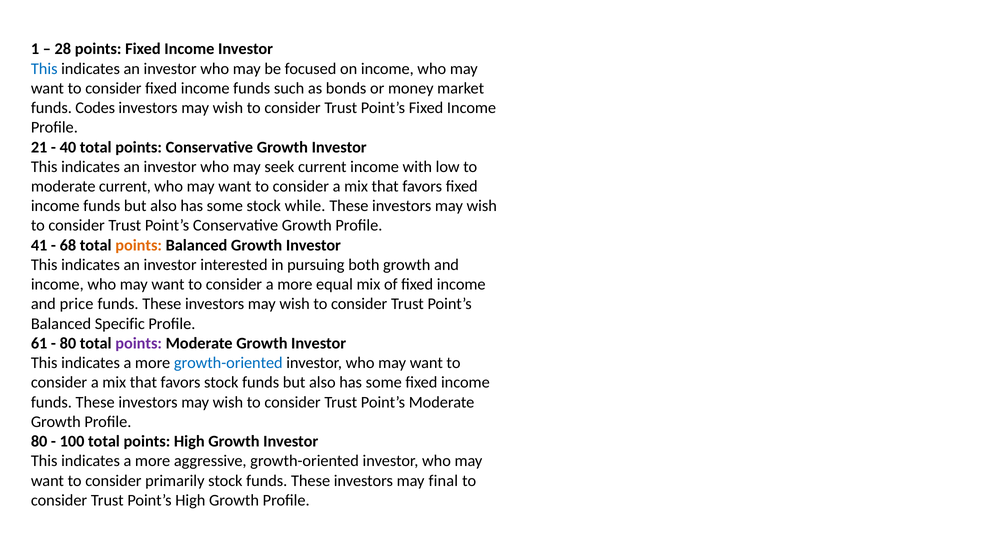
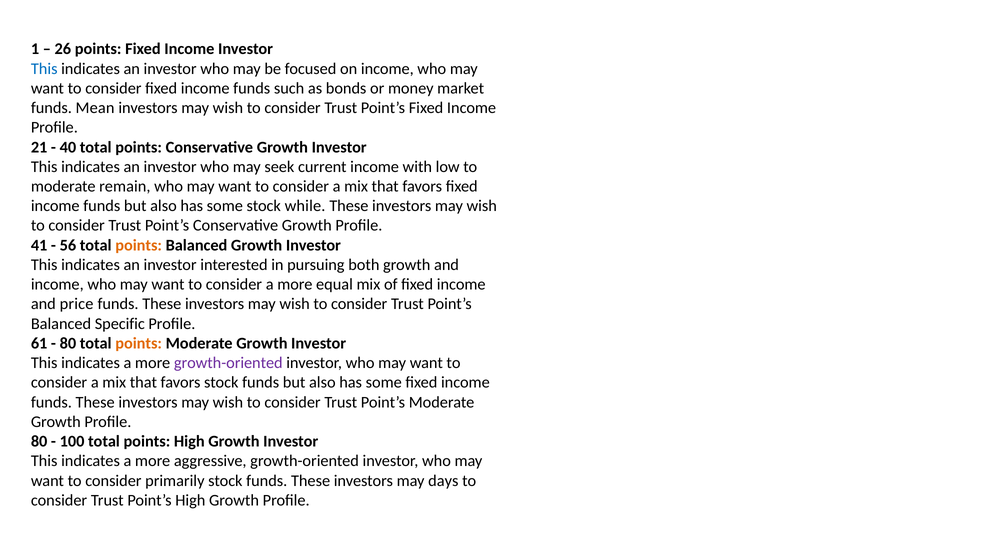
28: 28 -> 26
Codes: Codes -> Mean
moderate current: current -> remain
68: 68 -> 56
points at (139, 343) colour: purple -> orange
growth-oriented at (228, 363) colour: blue -> purple
final: final -> days
